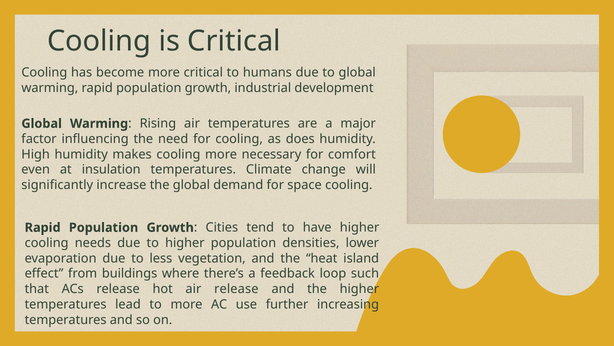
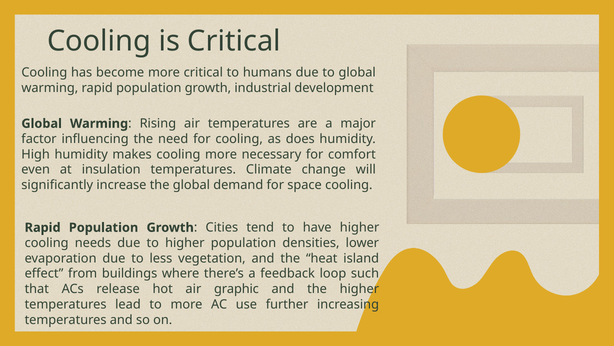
air release: release -> graphic
